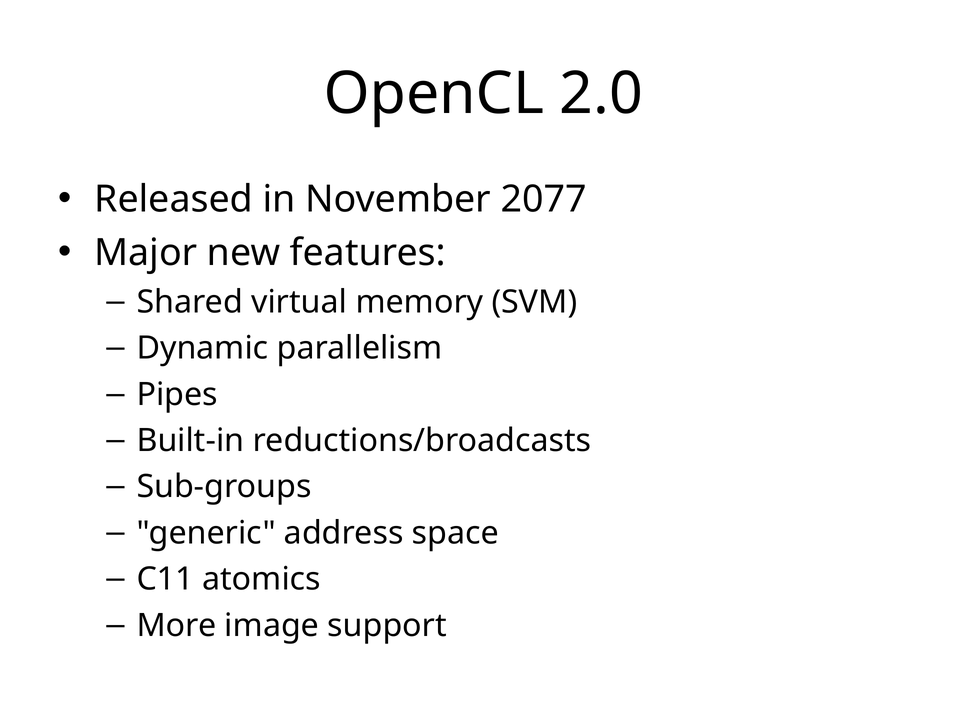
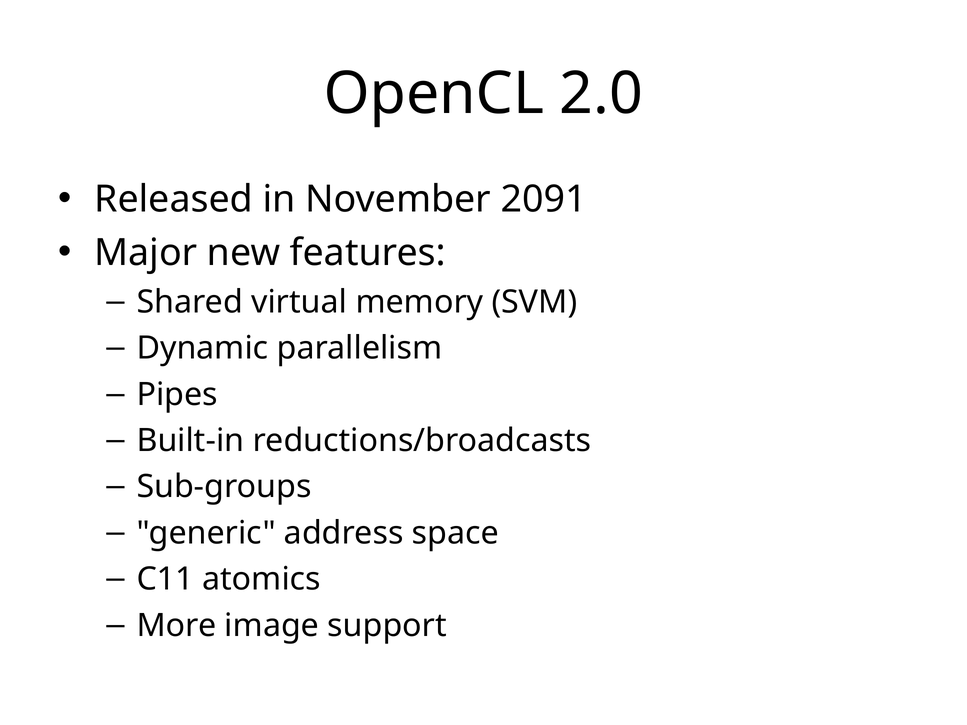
2077: 2077 -> 2091
